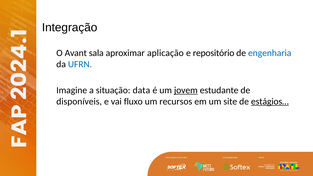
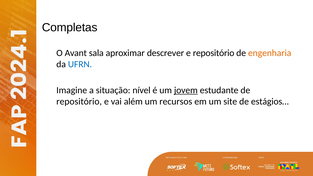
Integração: Integração -> Completas
aplicação: aplicação -> descrever
engenharia colour: blue -> orange
data: data -> nível
disponíveis at (79, 102): disponíveis -> repositório
fluxo: fluxo -> além
estágios… underline: present -> none
